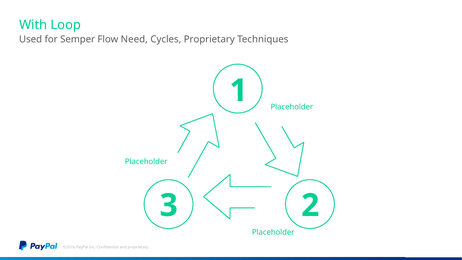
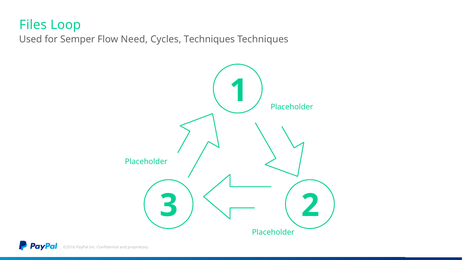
With: With -> Files
Cycles Proprietary: Proprietary -> Techniques
